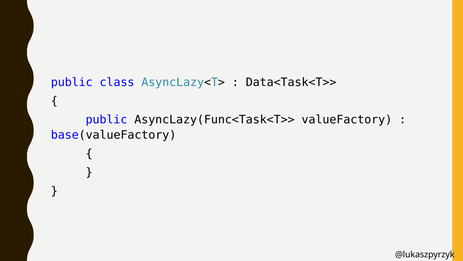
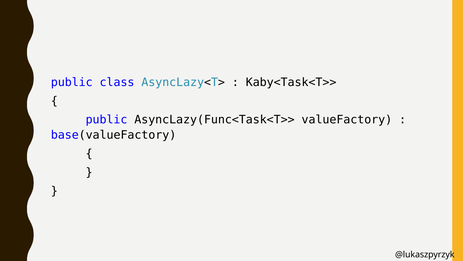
Data<Task<T>>: Data<Task<T>> -> Kaby<Task<T>>
